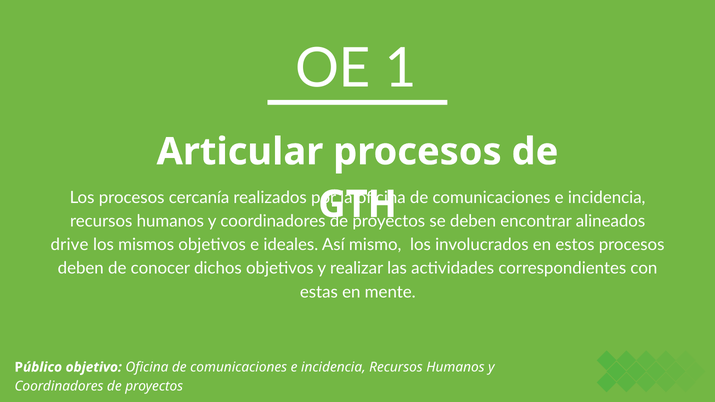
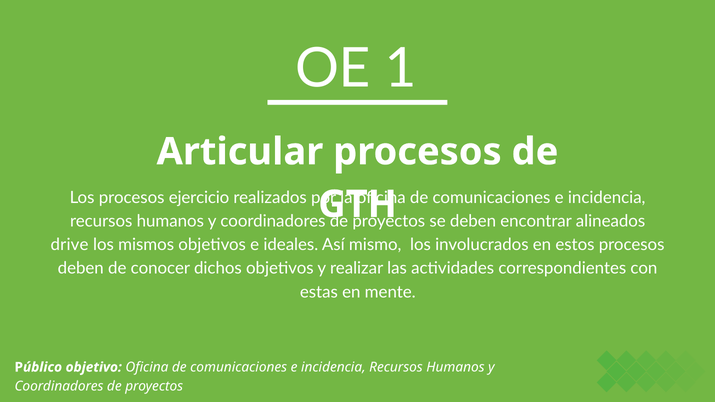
cercanía: cercanía -> ejercicio
